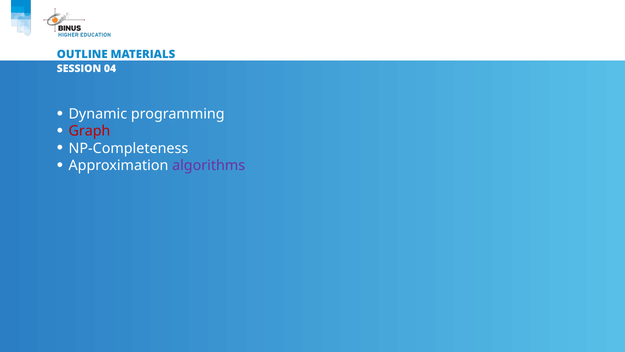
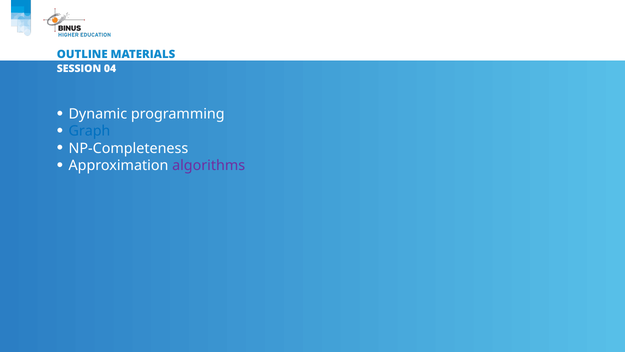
Graph colour: red -> blue
